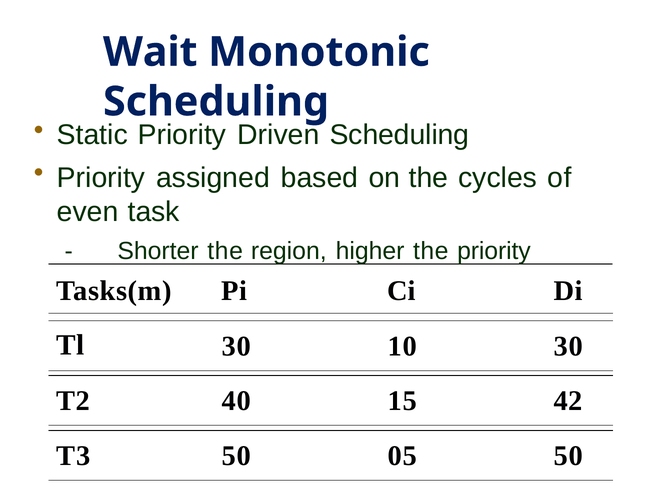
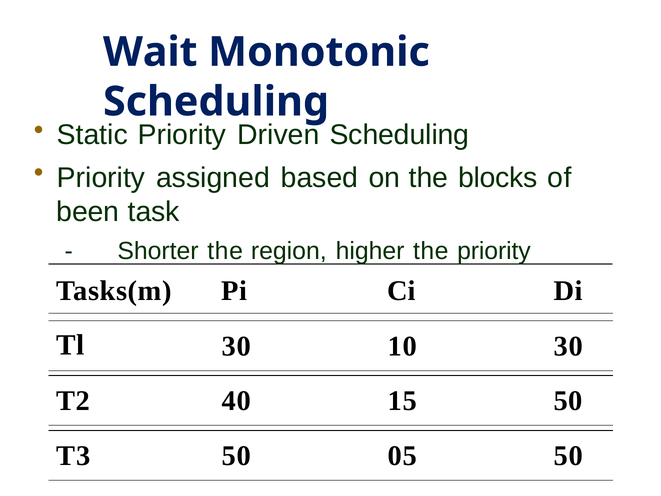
cycles: cycles -> blocks
even: even -> been
15 42: 42 -> 50
